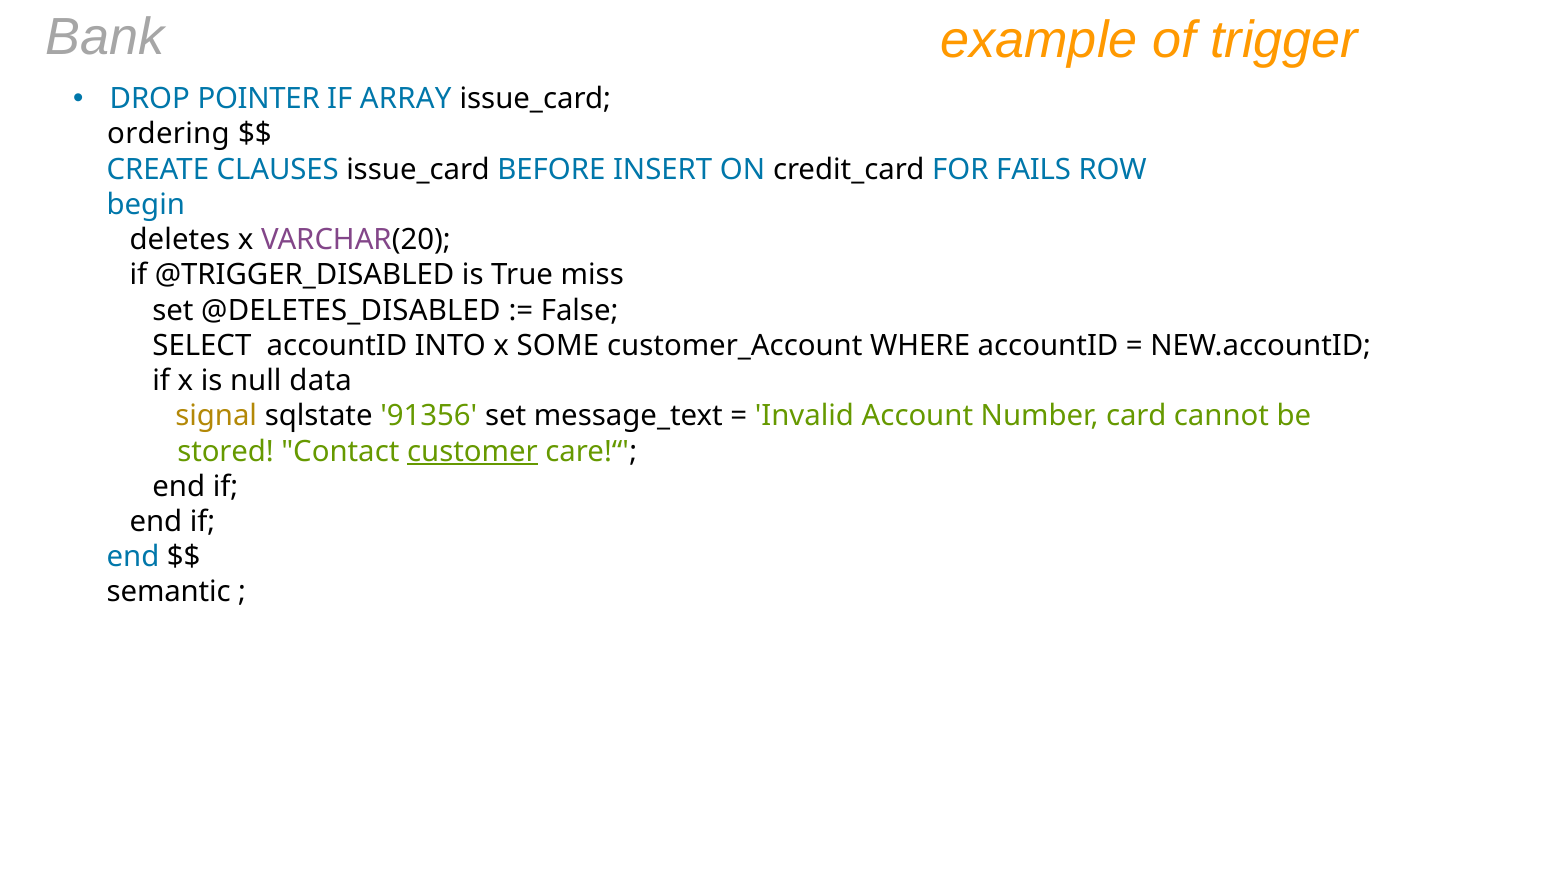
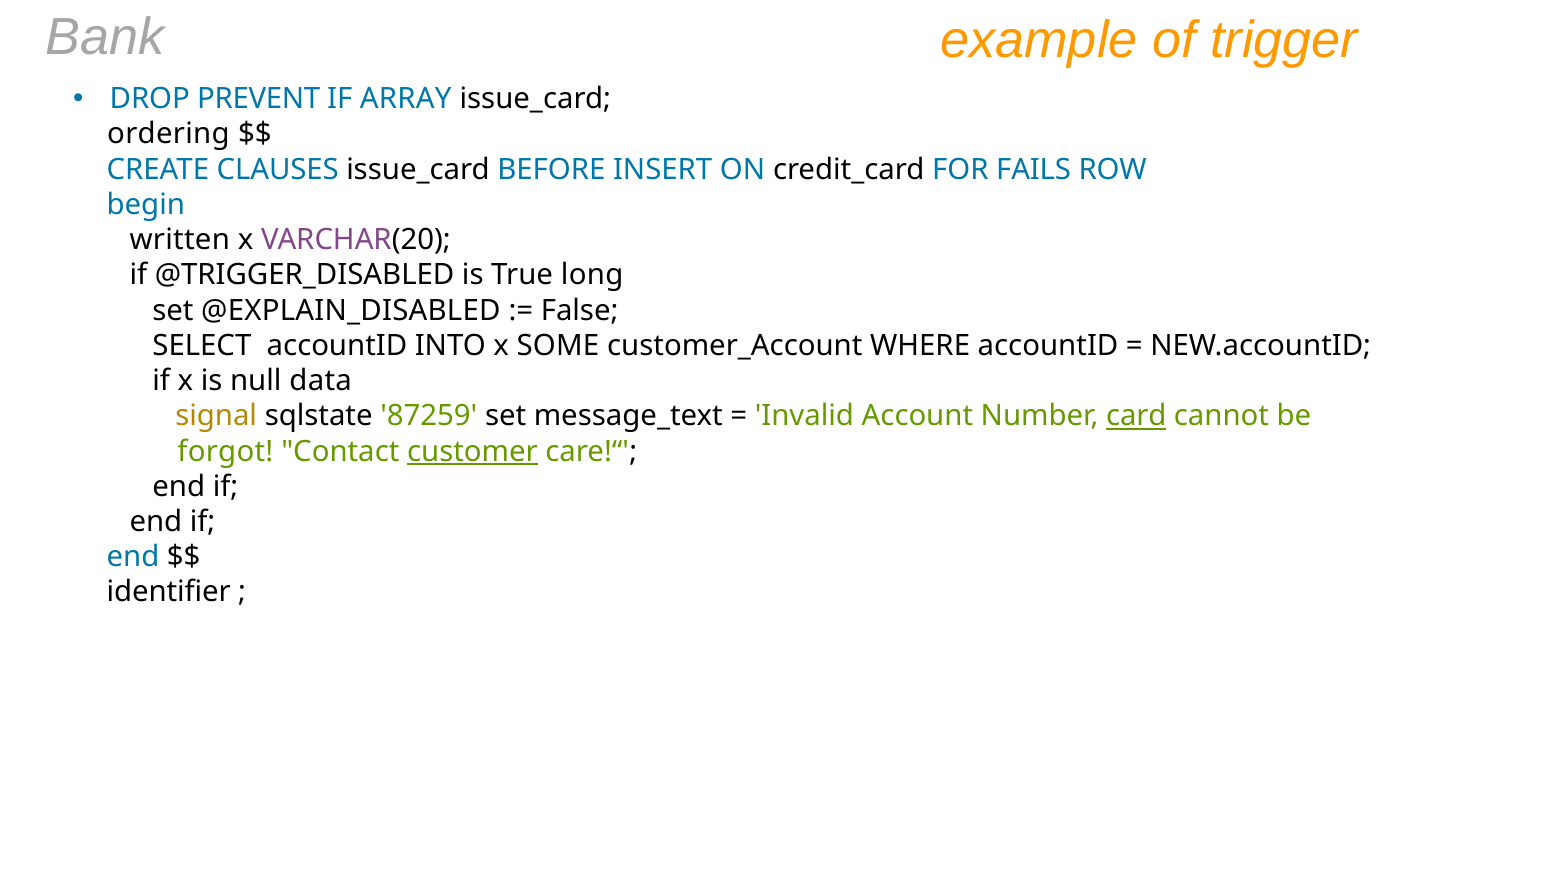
POINTER: POINTER -> PREVENT
deletes: deletes -> written
miss: miss -> long
@DELETES_DISABLED: @DELETES_DISABLED -> @EXPLAIN_DISABLED
91356: 91356 -> 87259
card underline: none -> present
stored: stored -> forgot
semantic: semantic -> identifier
